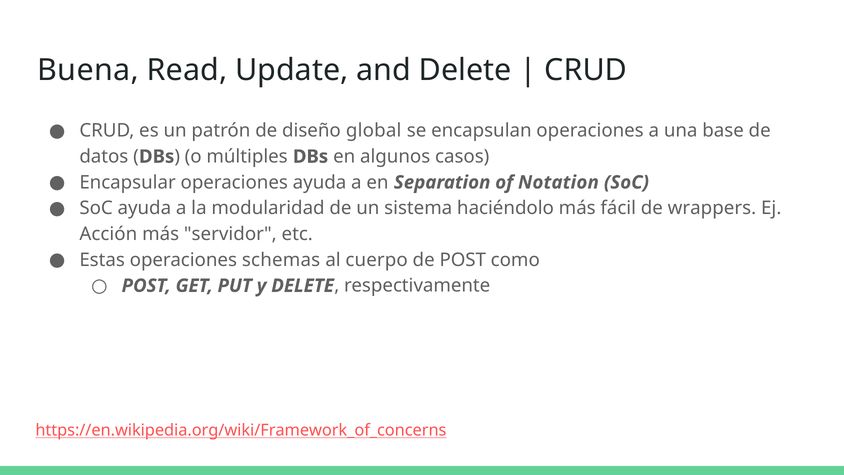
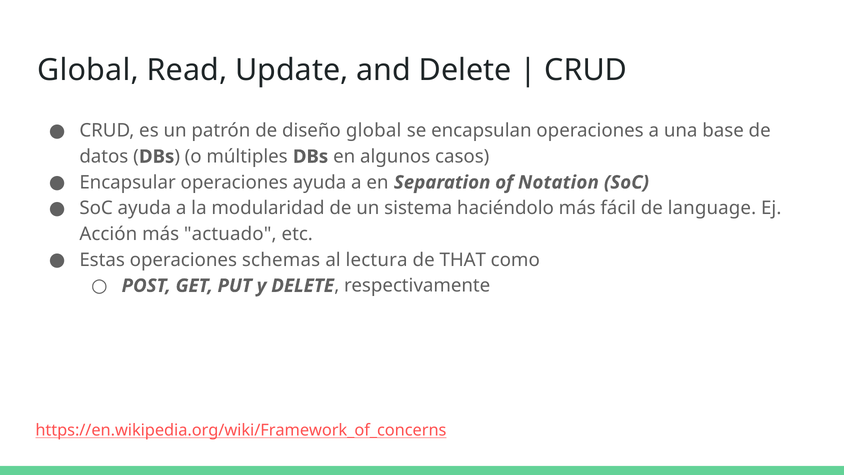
Buena at (88, 70): Buena -> Global
wrappers: wrappers -> language
servidor: servidor -> actuado
cuerpo: cuerpo -> lectura
de POST: POST -> THAT
